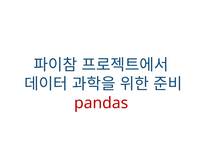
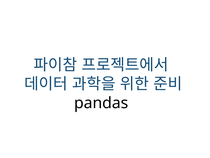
pandas colour: red -> black
